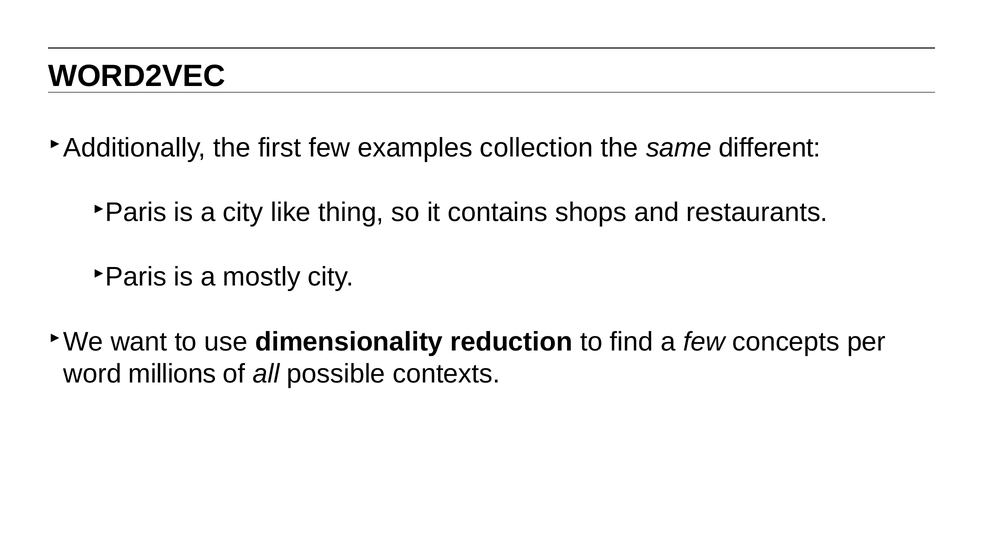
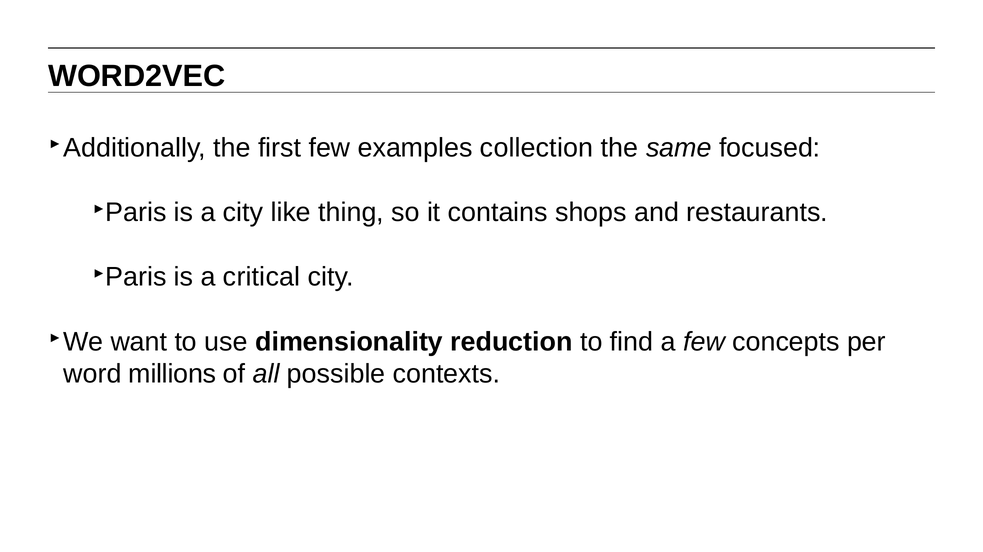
different: different -> focused
mostly: mostly -> critical
